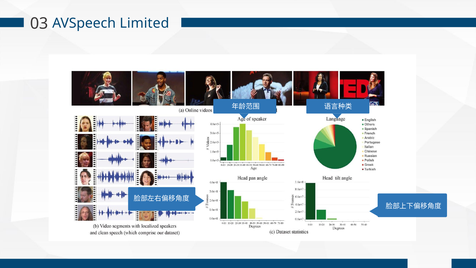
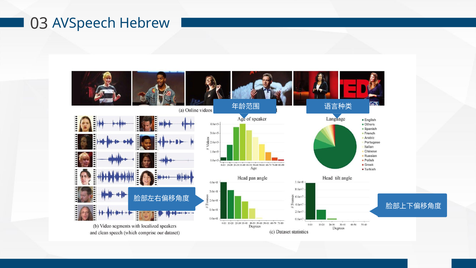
Limited: Limited -> Hebrew
